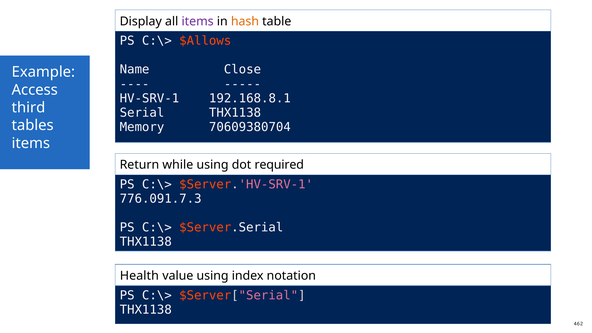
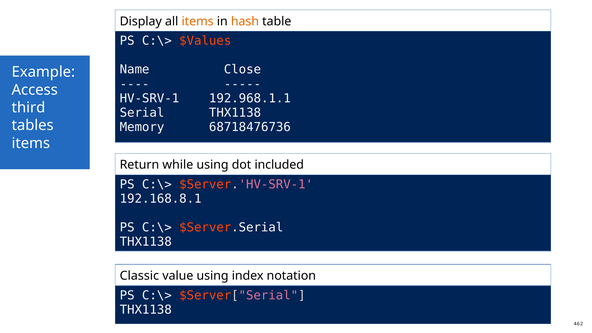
items at (198, 21) colour: purple -> orange
$Allows: $Allows -> $Values
192.168.8.1: 192.168.8.1 -> 192.968.1.1
70609380704: 70609380704 -> 68718476736
required: required -> included
776.091.7.3: 776.091.7.3 -> 192.168.8.1
Health: Health -> Classic
